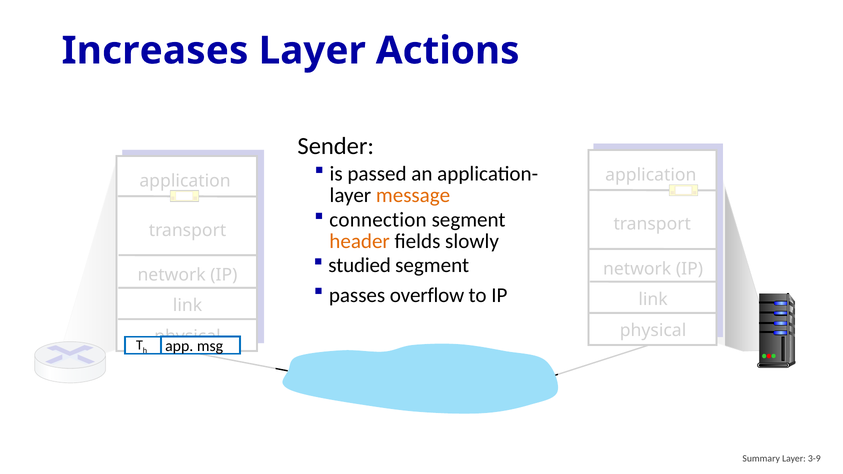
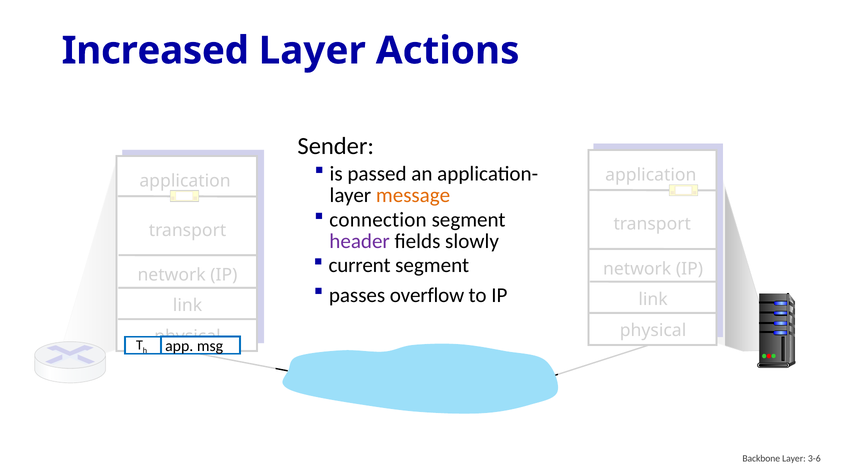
Increases: Increases -> Increased
header colour: orange -> purple
studied: studied -> current
Summary: Summary -> Backbone
3-9: 3-9 -> 3-6
